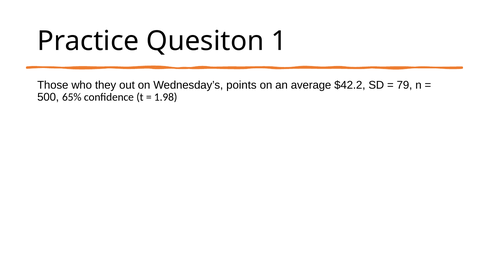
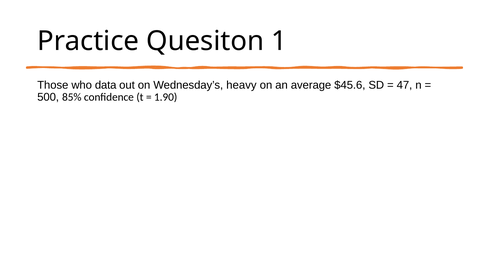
they: they -> data
points: points -> heavy
$42.2: $42.2 -> $45.6
79: 79 -> 47
65%: 65% -> 85%
1.98: 1.98 -> 1.90
